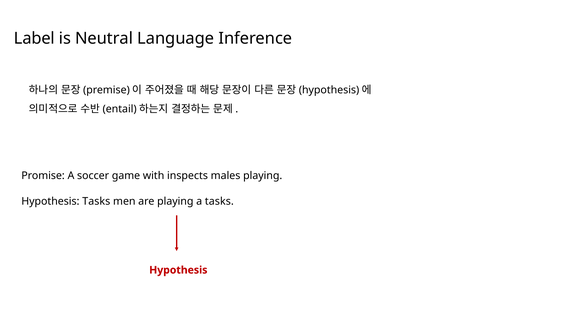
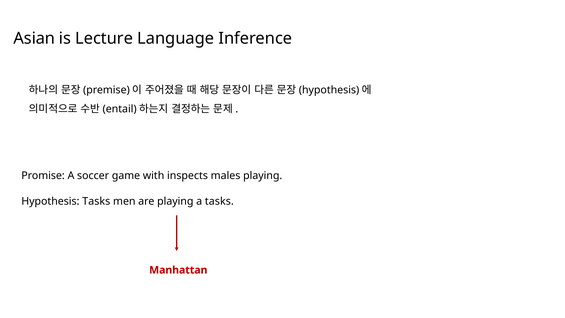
Label: Label -> Asian
Neutral: Neutral -> Lecture
Hypothesis at (178, 270): Hypothesis -> Manhattan
